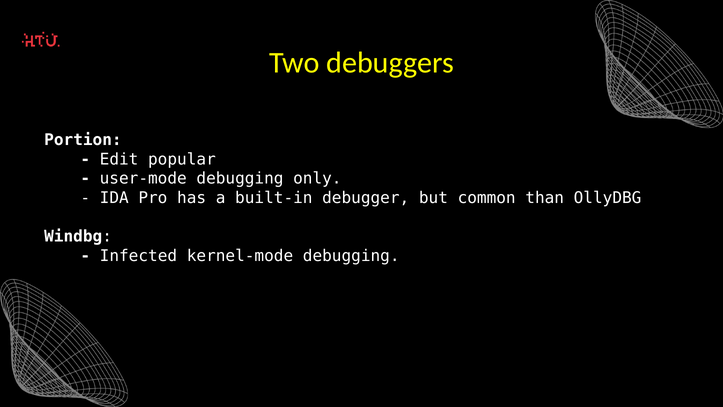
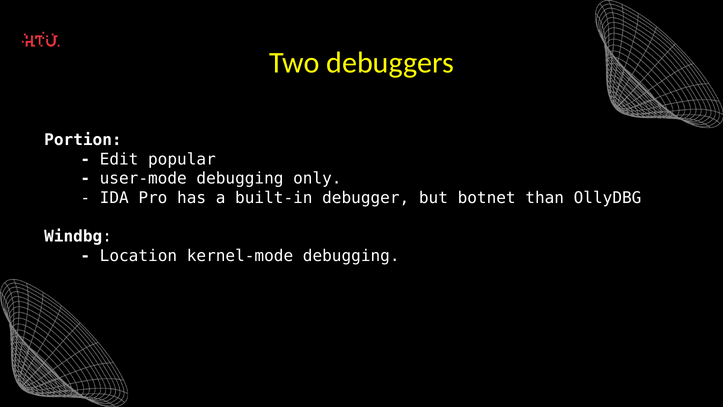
common: common -> botnet
Infected: Infected -> Location
